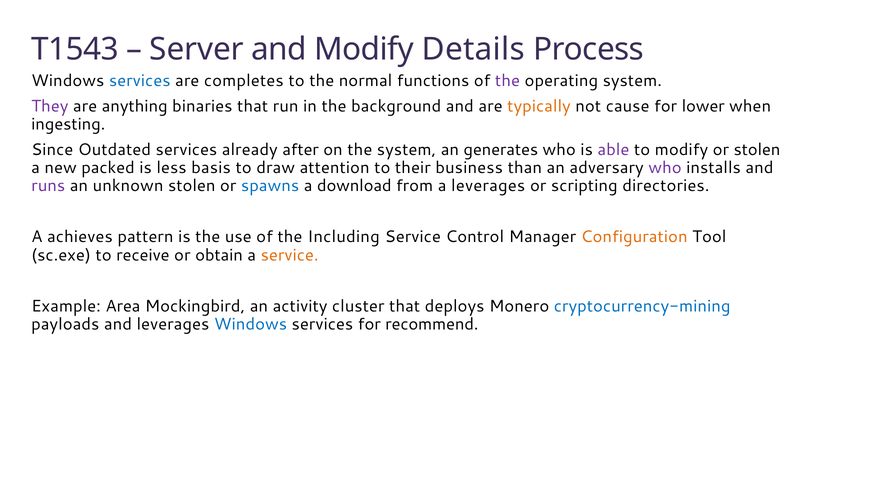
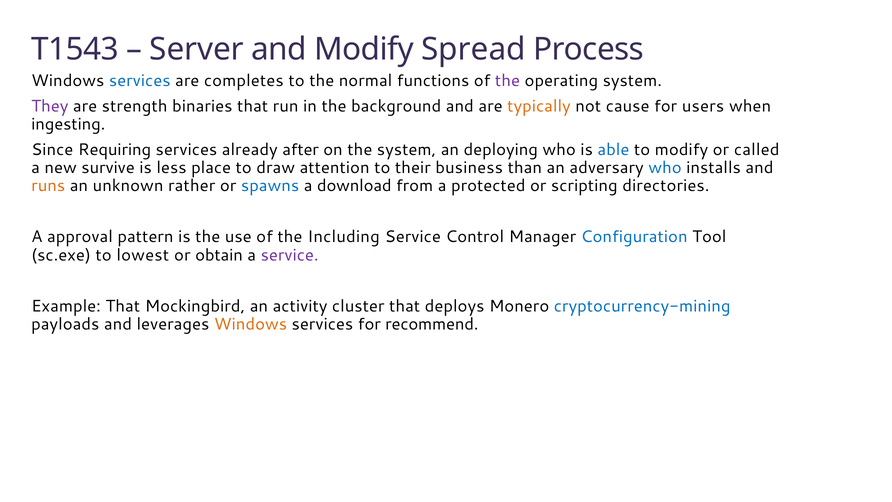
Details: Details -> Spread
anything: anything -> strength
lower: lower -> users
Outdated: Outdated -> Requiring
generates: generates -> deploying
able colour: purple -> blue
or stolen: stolen -> called
packed: packed -> survive
basis: basis -> place
who at (665, 168) colour: purple -> blue
runs colour: purple -> orange
unknown stolen: stolen -> rather
a leverages: leverages -> protected
achieves: achieves -> approval
Configuration colour: orange -> blue
receive: receive -> lowest
service at (290, 255) colour: orange -> purple
Example Area: Area -> That
Windows at (250, 324) colour: blue -> orange
